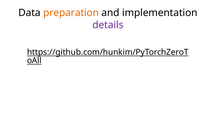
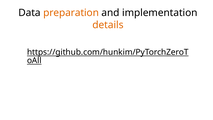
details colour: purple -> orange
